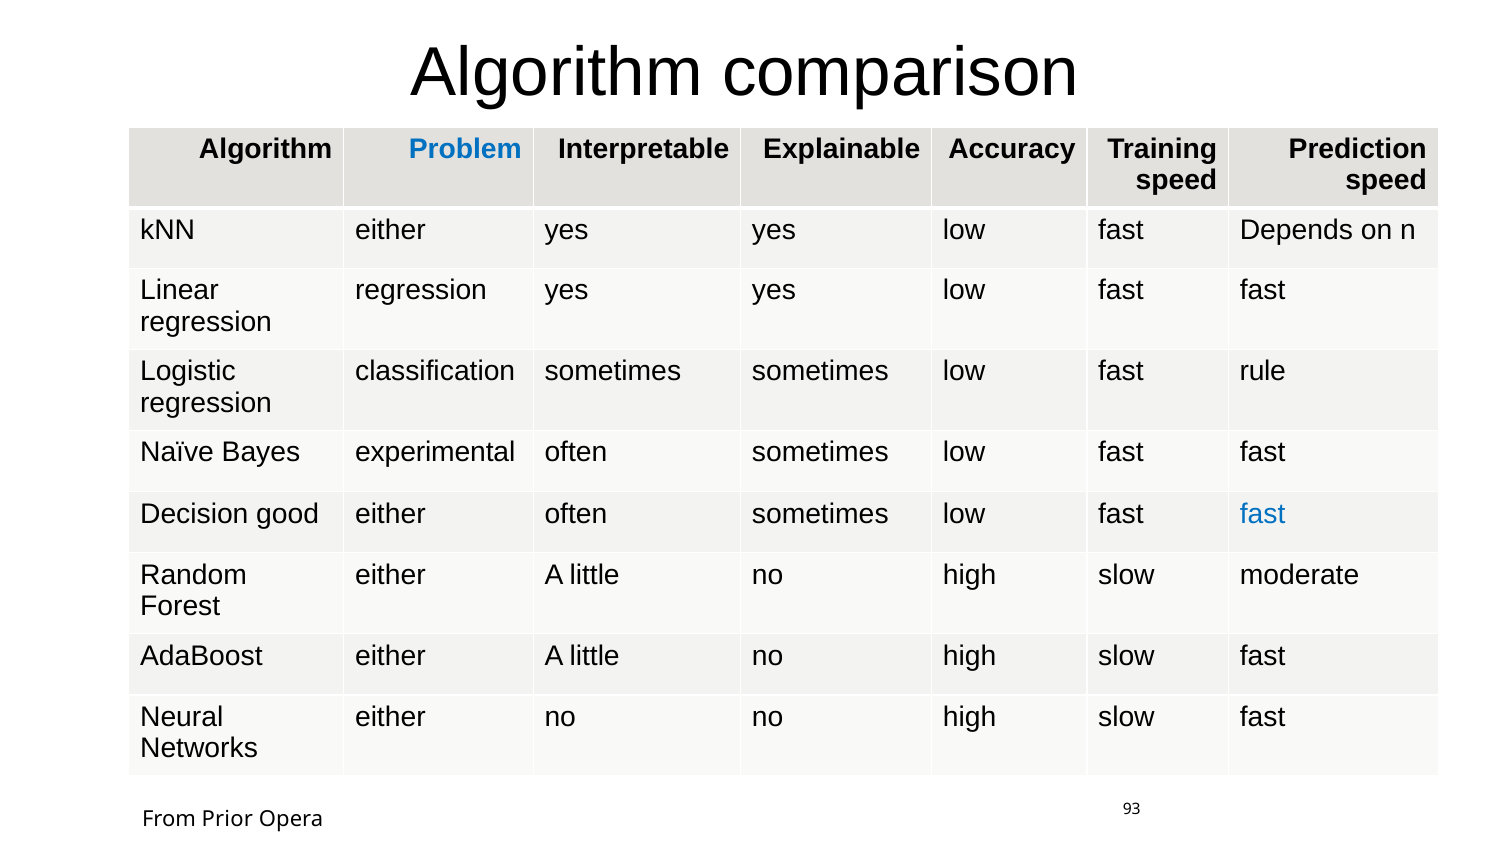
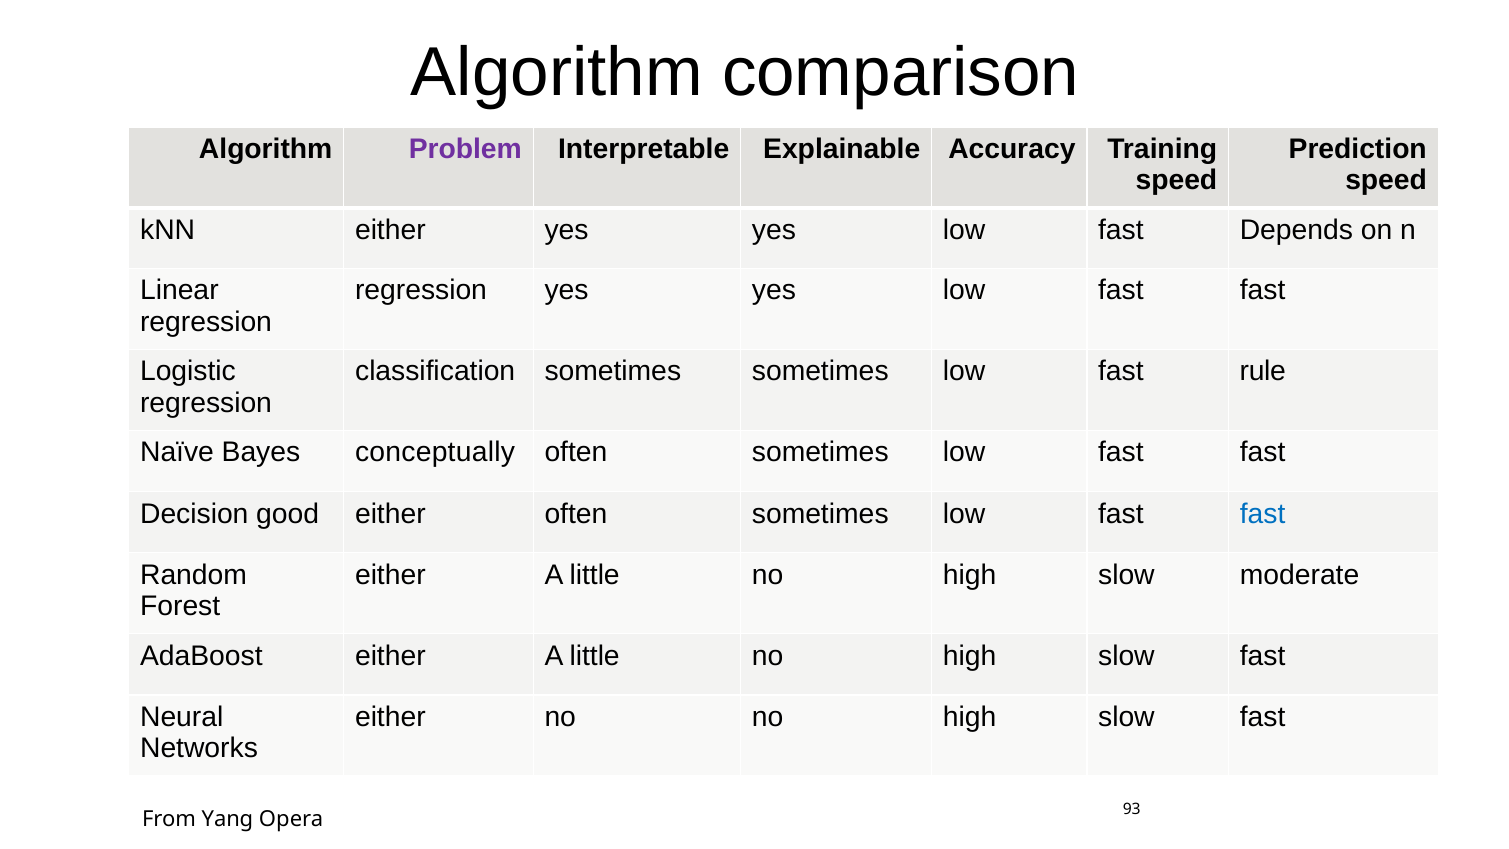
Problem colour: blue -> purple
experimental: experimental -> conceptually
Prior: Prior -> Yang
